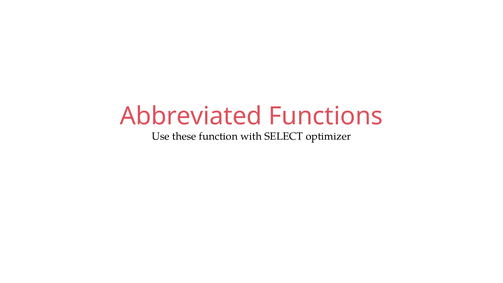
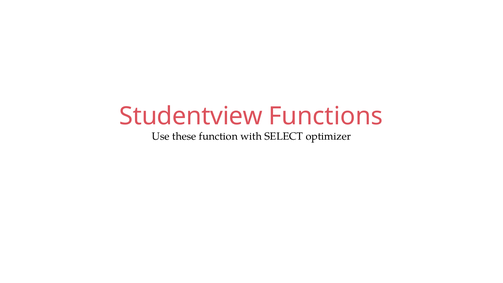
Abbreviated: Abbreviated -> Studentview
